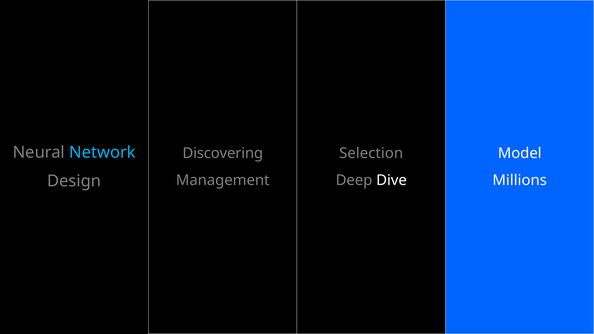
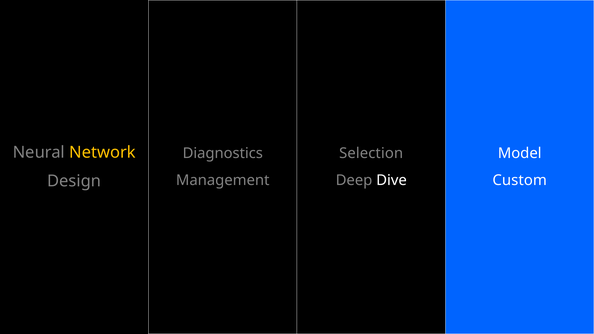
Network colour: light blue -> yellow
Discovering: Discovering -> Diagnostics
Millions: Millions -> Custom
